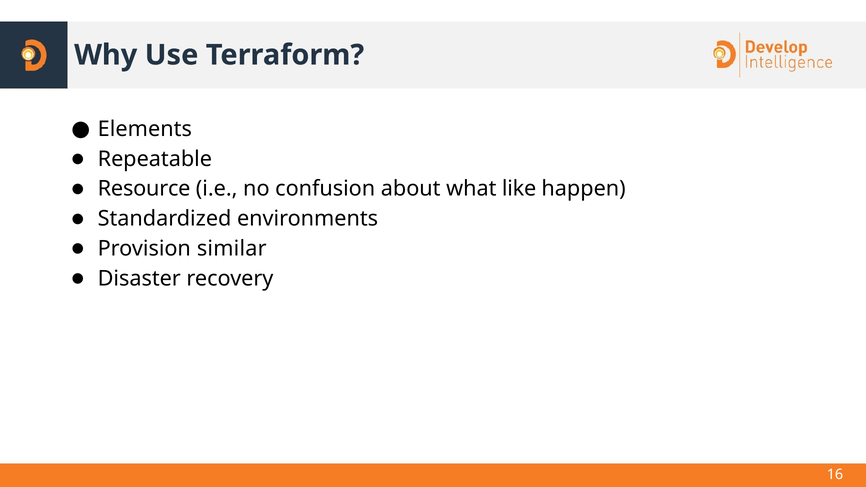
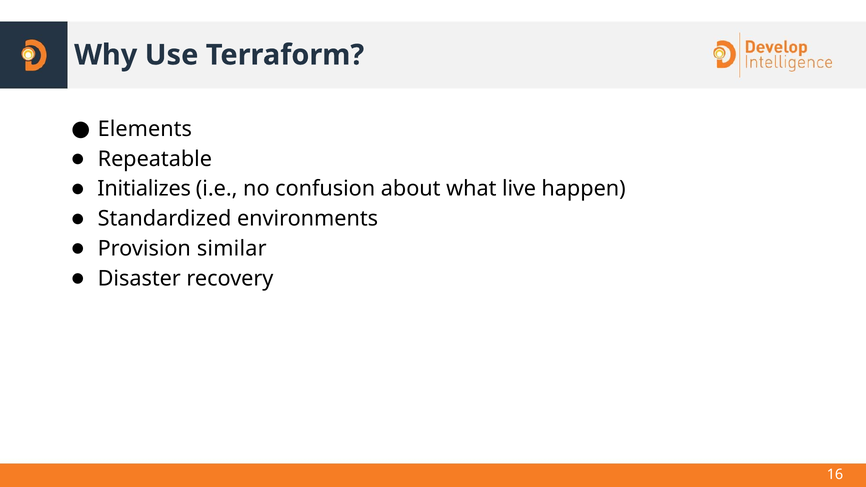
Resource: Resource -> Initializes
like: like -> live
